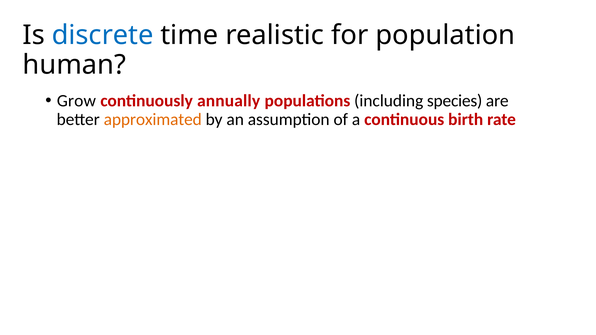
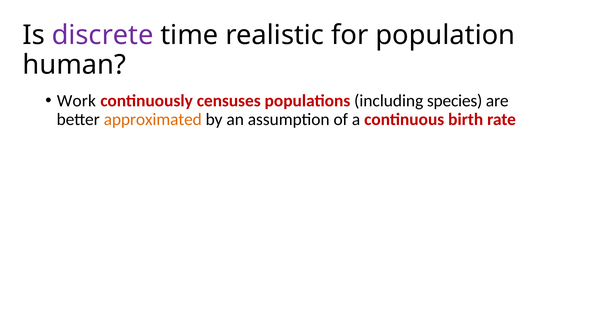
discrete at (103, 35) colour: blue -> purple
Grow at (76, 101): Grow -> Work
continuously annually: annually -> censuses
